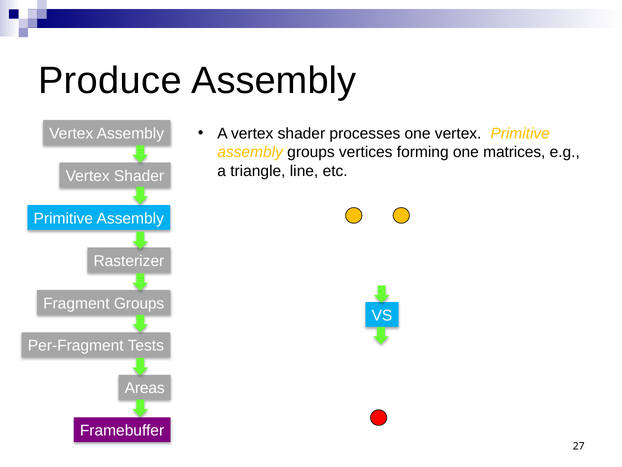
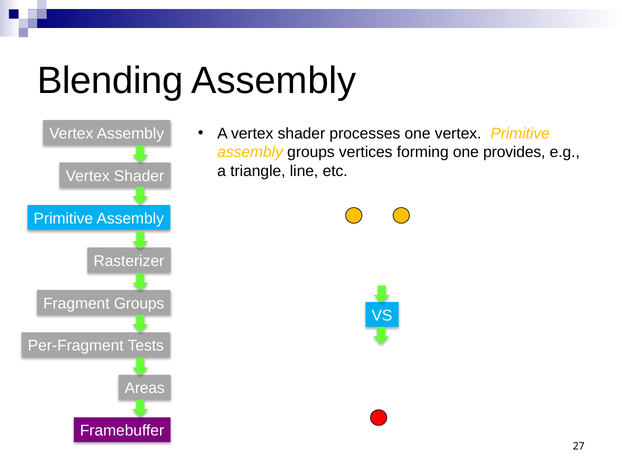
Produce: Produce -> Blending
matrices: matrices -> provides
